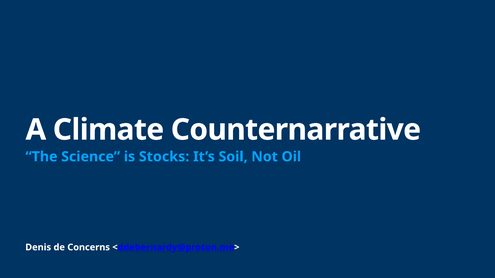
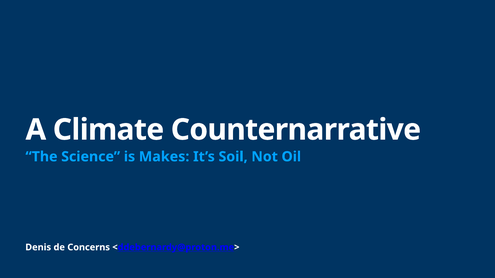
Stocks: Stocks -> Makes
